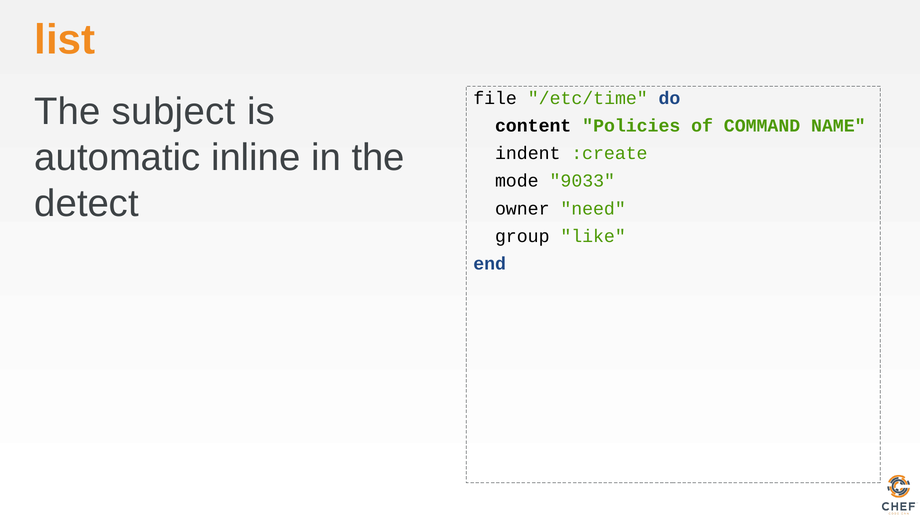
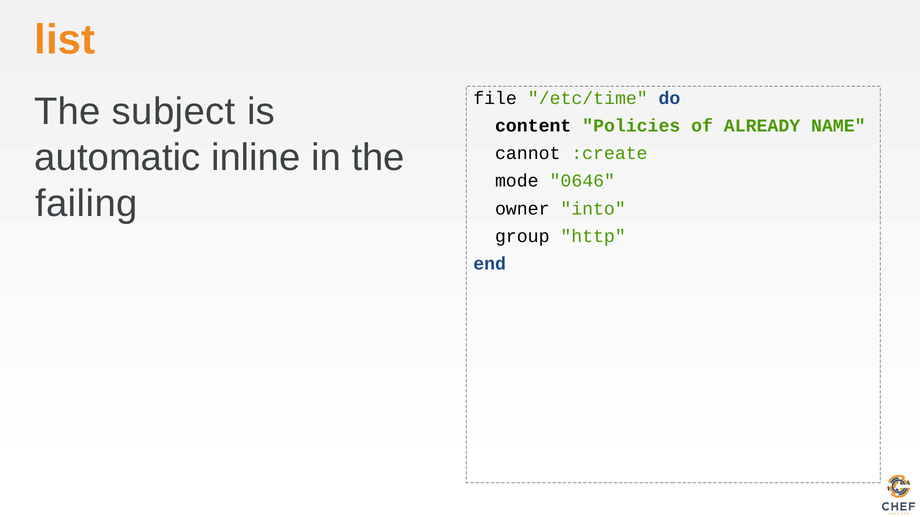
COMMAND: COMMAND -> ALREADY
indent: indent -> cannot
9033: 9033 -> 0646
detect: detect -> failing
need: need -> into
like: like -> http
